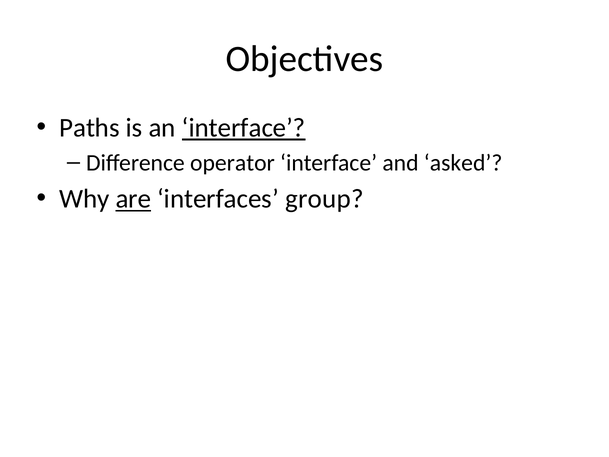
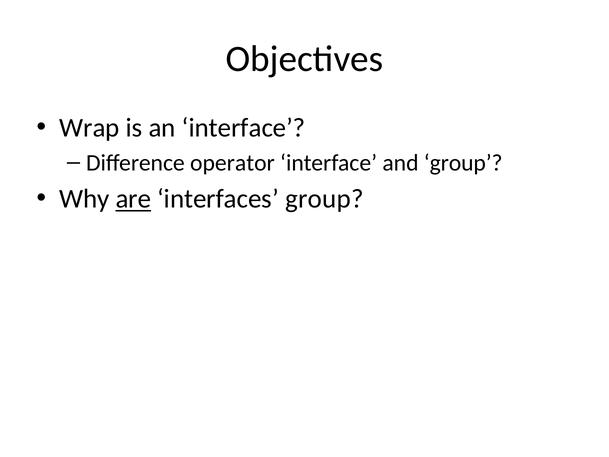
Paths: Paths -> Wrap
interface at (244, 128) underline: present -> none
and asked: asked -> group
